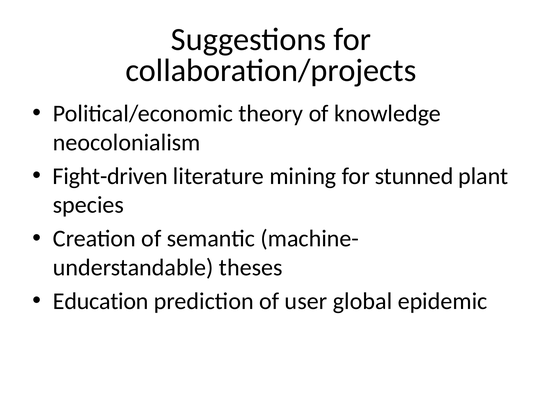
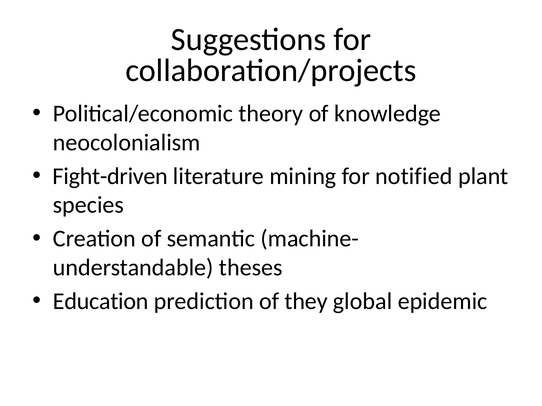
stunned: stunned -> notified
user: user -> they
